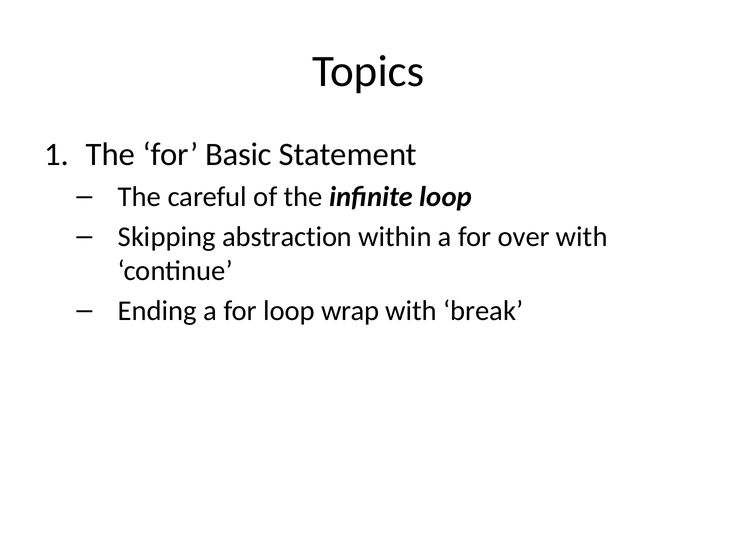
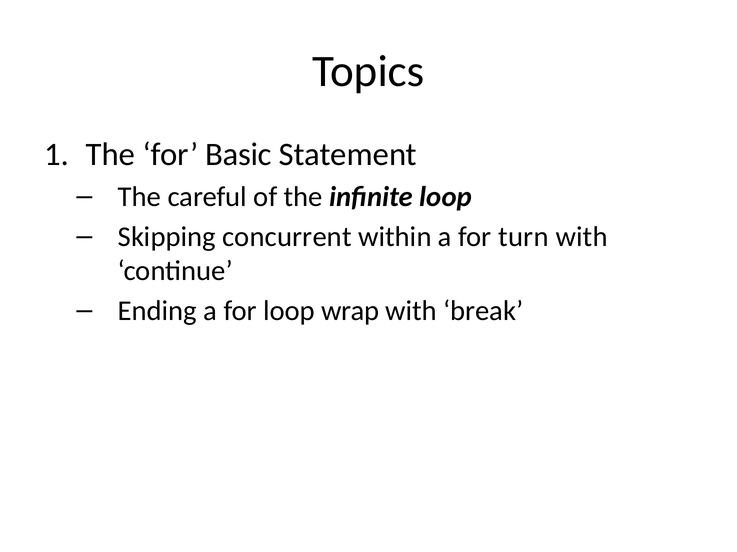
abstraction: abstraction -> concurrent
over: over -> turn
